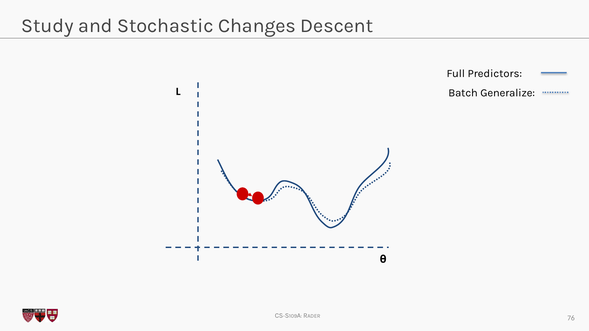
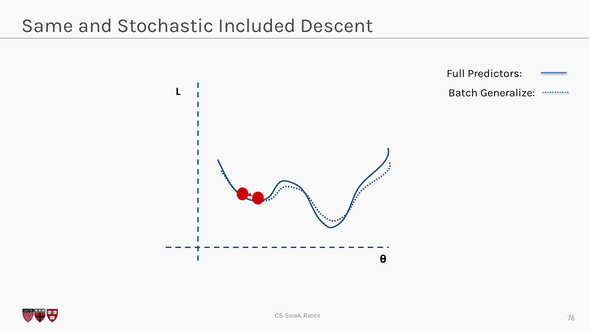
Study: Study -> Same
Changes: Changes -> Included
